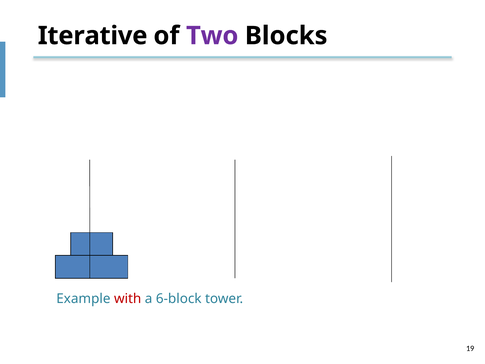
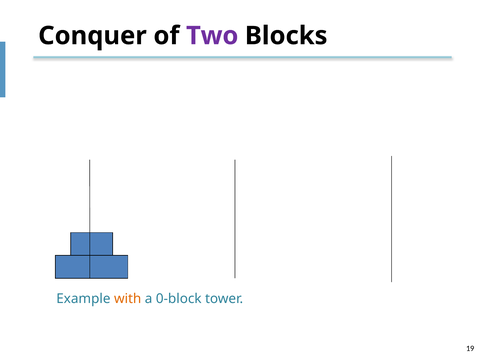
Iterative: Iterative -> Conquer
with colour: red -> orange
6-block: 6-block -> 0-block
